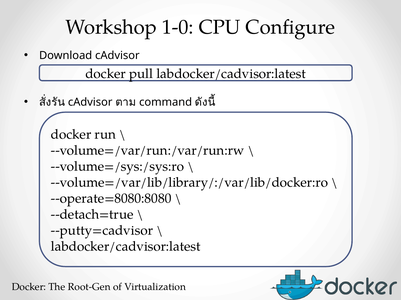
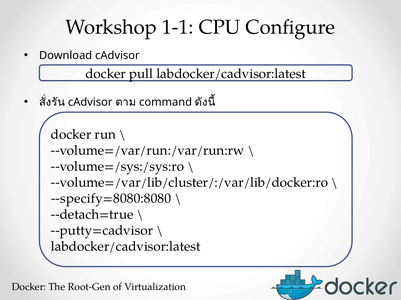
1-0: 1-0 -> 1-1
--volume=/var/lib/library/:/var/lib/docker:ro: --volume=/var/lib/library/:/var/lib/docker:ro -> --volume=/var/lib/cluster/:/var/lib/docker:ro
--operate=8080:8080: --operate=8080:8080 -> --specify=8080:8080
